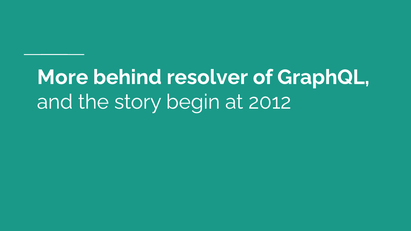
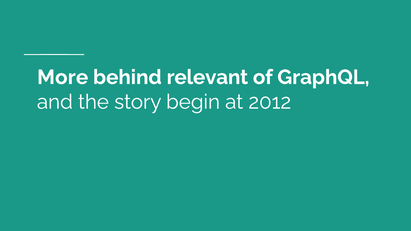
resolver: resolver -> relevant
